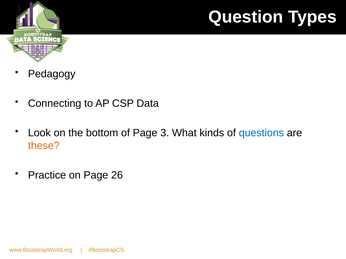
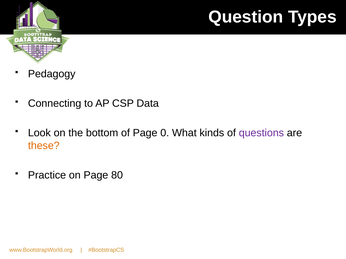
3: 3 -> 0
questions colour: blue -> purple
26: 26 -> 80
